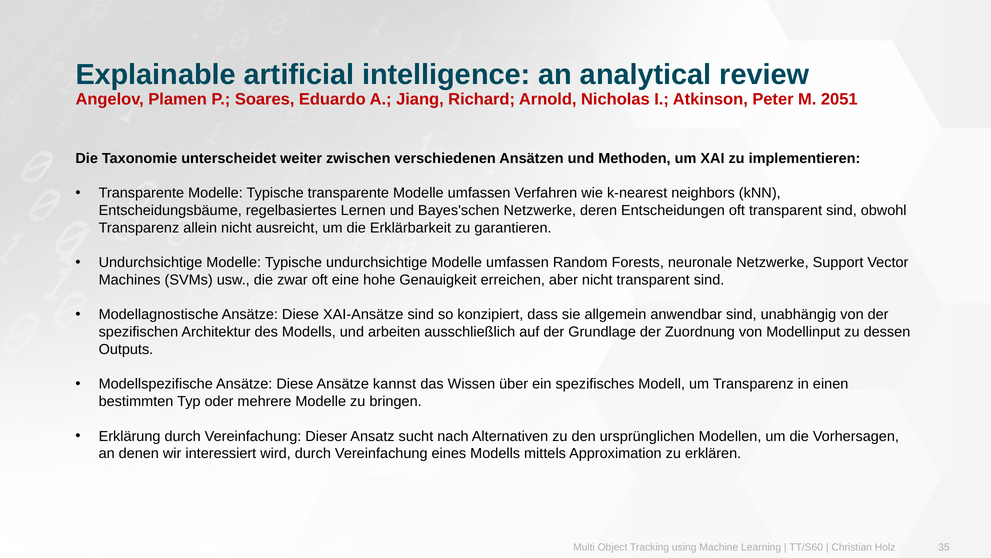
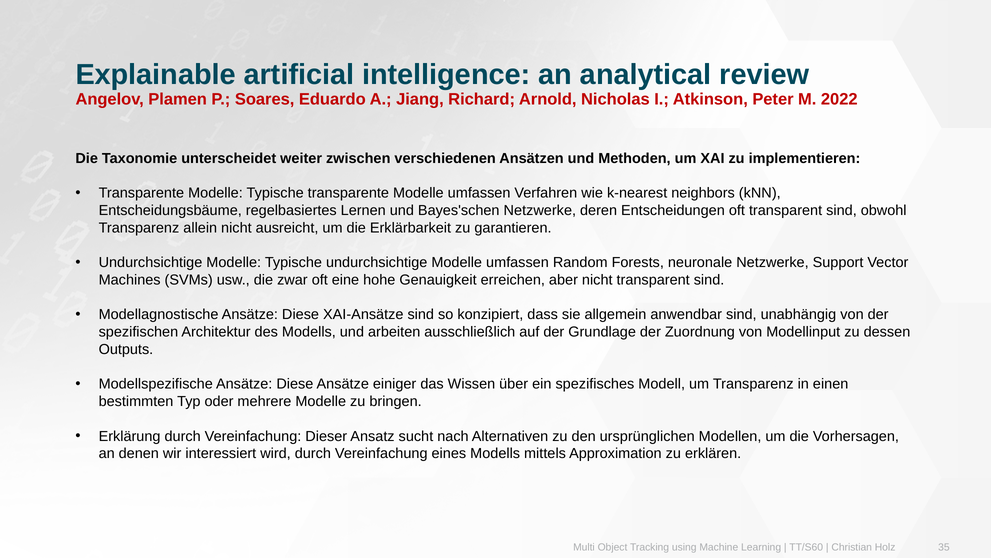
2051: 2051 -> 2022
kannst: kannst -> einiger
